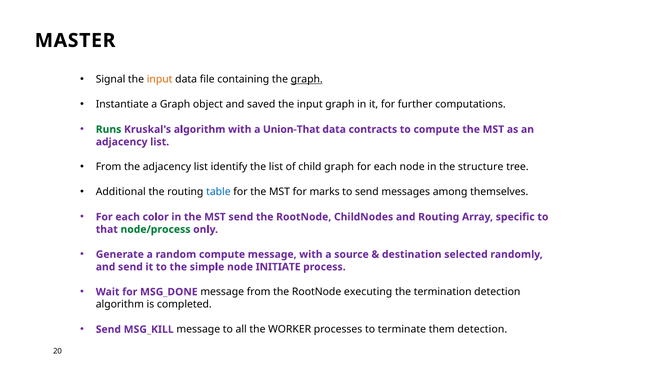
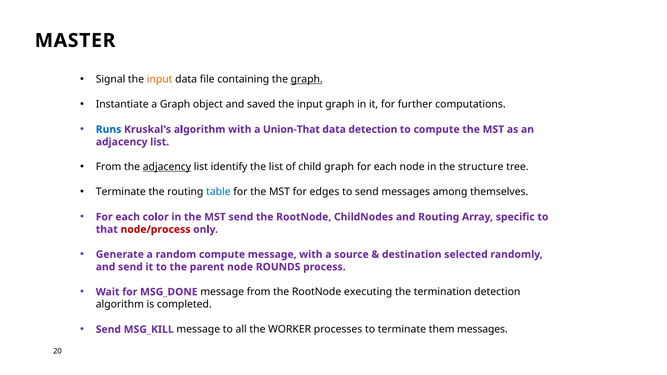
Runs colour: green -> blue
data contracts: contracts -> detection
adjacency at (167, 167) underline: none -> present
Additional at (121, 192): Additional -> Terminate
marks: marks -> edges
node/process colour: green -> red
simple: simple -> parent
INITIATE: INITIATE -> ROUNDS
them detection: detection -> messages
